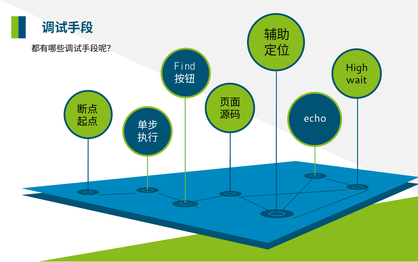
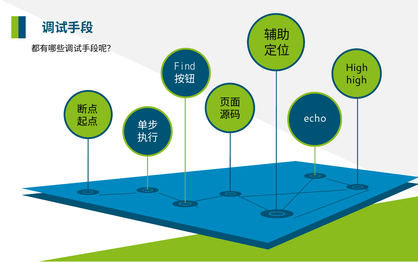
wait at (357, 80): wait -> high
